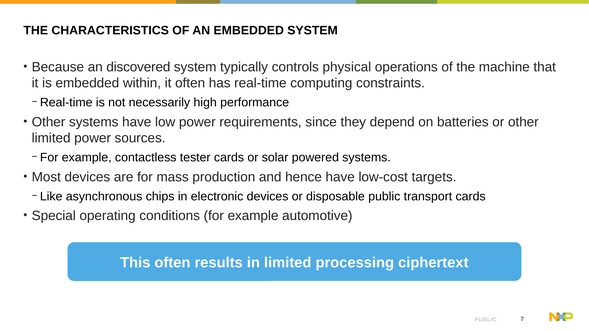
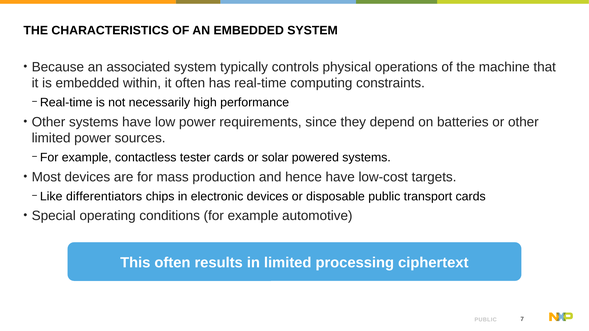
discovered: discovered -> associated
asynchronous: asynchronous -> differentiators
